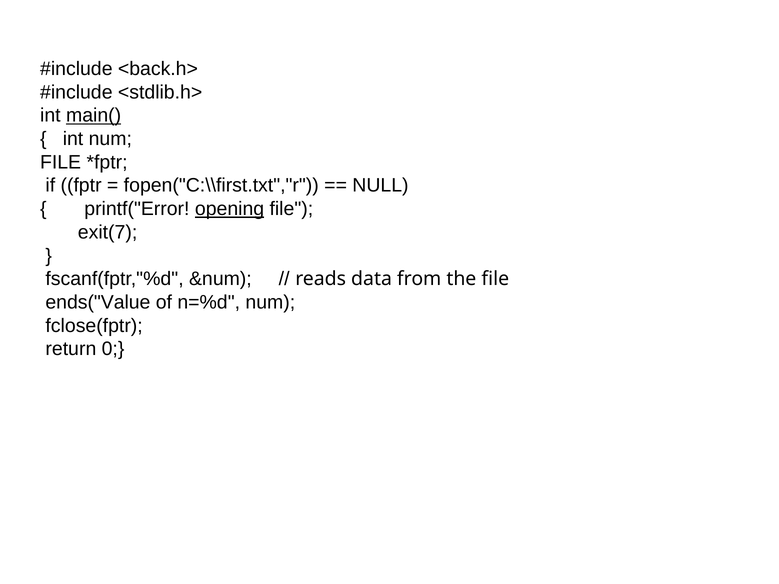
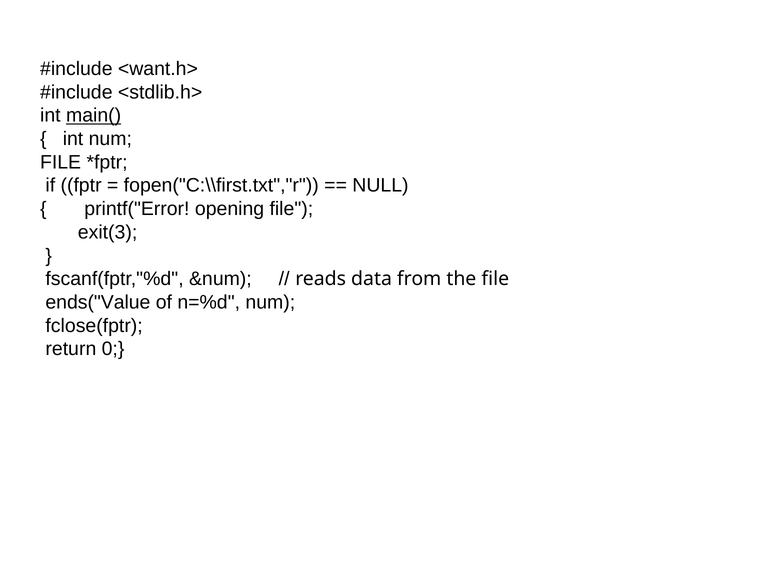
<back.h>: <back.h> -> <want.h>
opening underline: present -> none
exit(7: exit(7 -> exit(3
